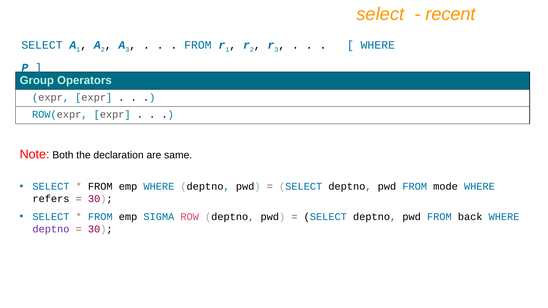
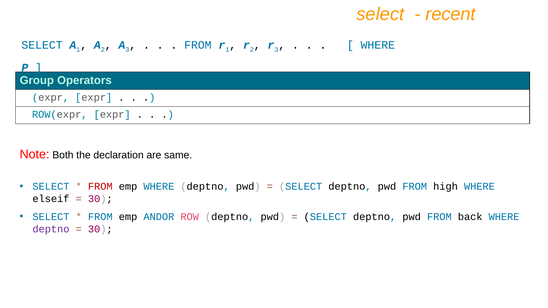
FROM at (100, 187) colour: black -> red
mode: mode -> high
refers: refers -> elseif
SIGMA: SIGMA -> ANDOR
